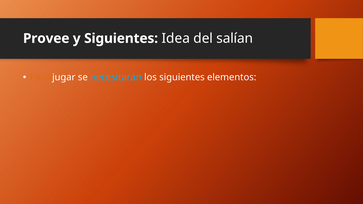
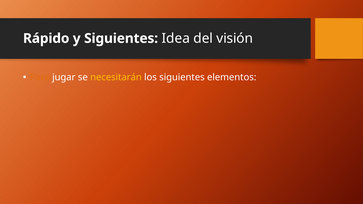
Provee: Provee -> Rápido
salían: salían -> visión
necesitarán colour: light blue -> yellow
